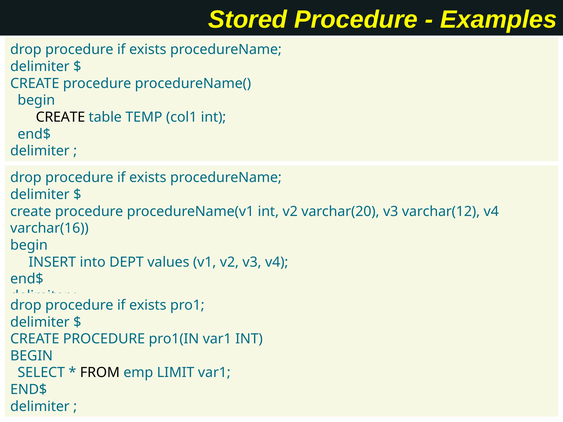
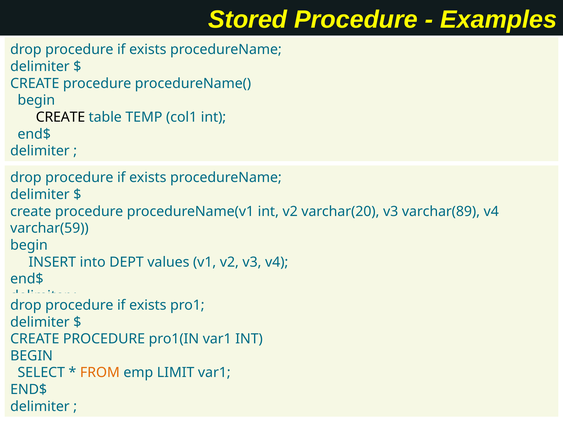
varchar(12: varchar(12 -> varchar(89
varchar(16: varchar(16 -> varchar(59
FROM colour: black -> orange
